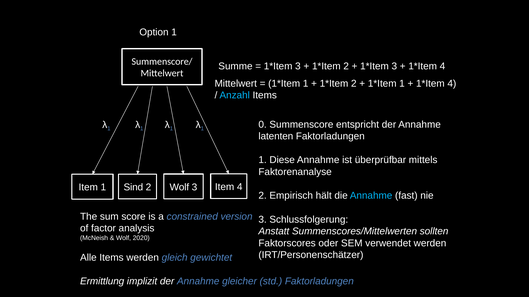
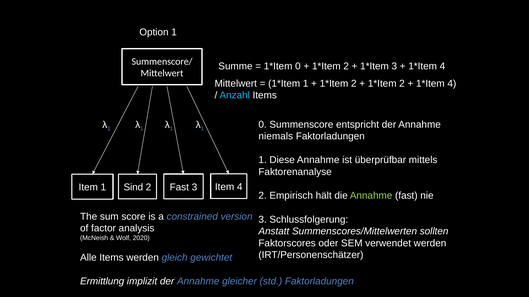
3 at (298, 66): 3 -> 0
1 at (402, 84): 1 -> 2
latenten: latenten -> niemals
2 Wolf: Wolf -> Fast
Annahme at (371, 196) colour: light blue -> light green
